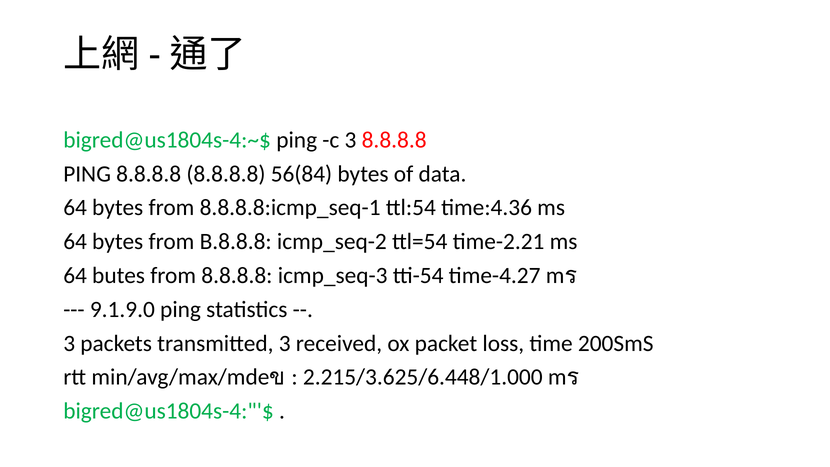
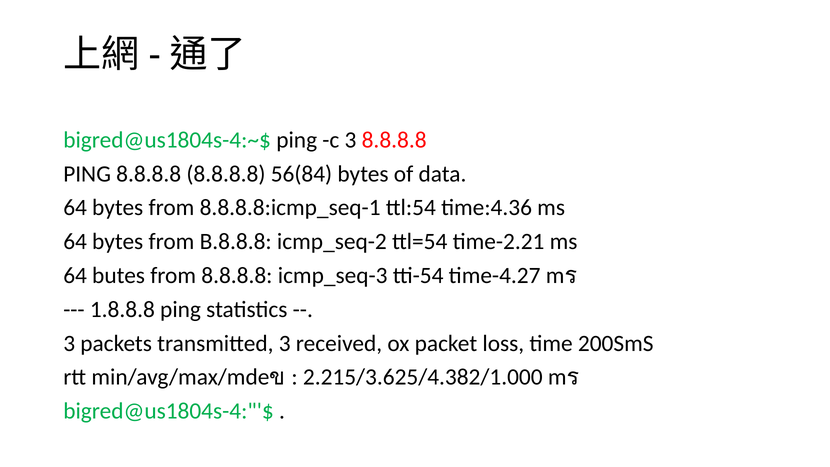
9.1.9.0: 9.1.9.0 -> 1.8.8.8
2.215/3.625/6.448/1.000: 2.215/3.625/6.448/1.000 -> 2.215/3.625/4.382/1.000
